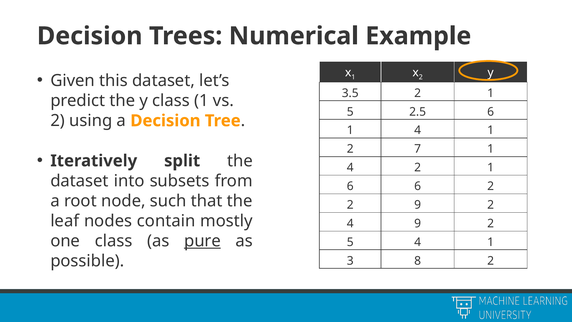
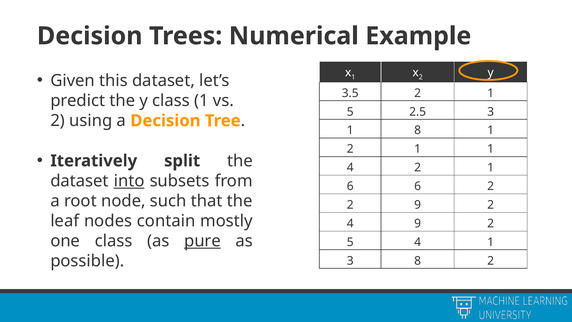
2.5 6: 6 -> 3
4 at (418, 130): 4 -> 8
7 at (418, 149): 7 -> 1
into underline: none -> present
